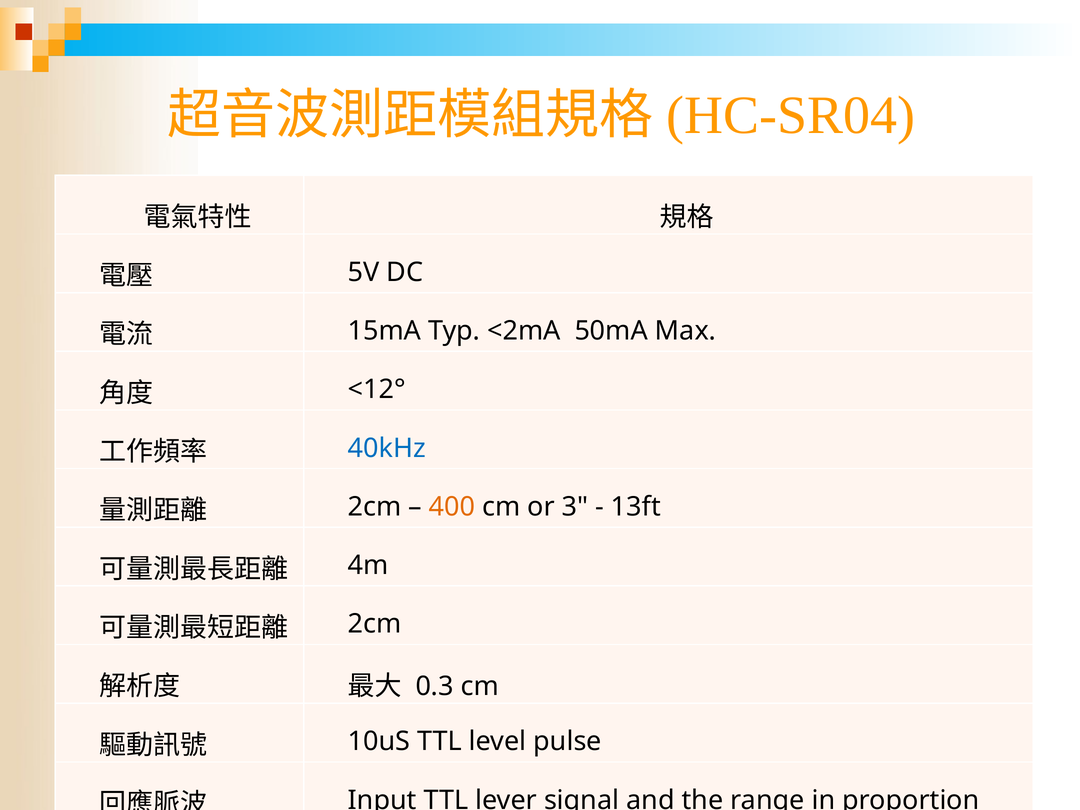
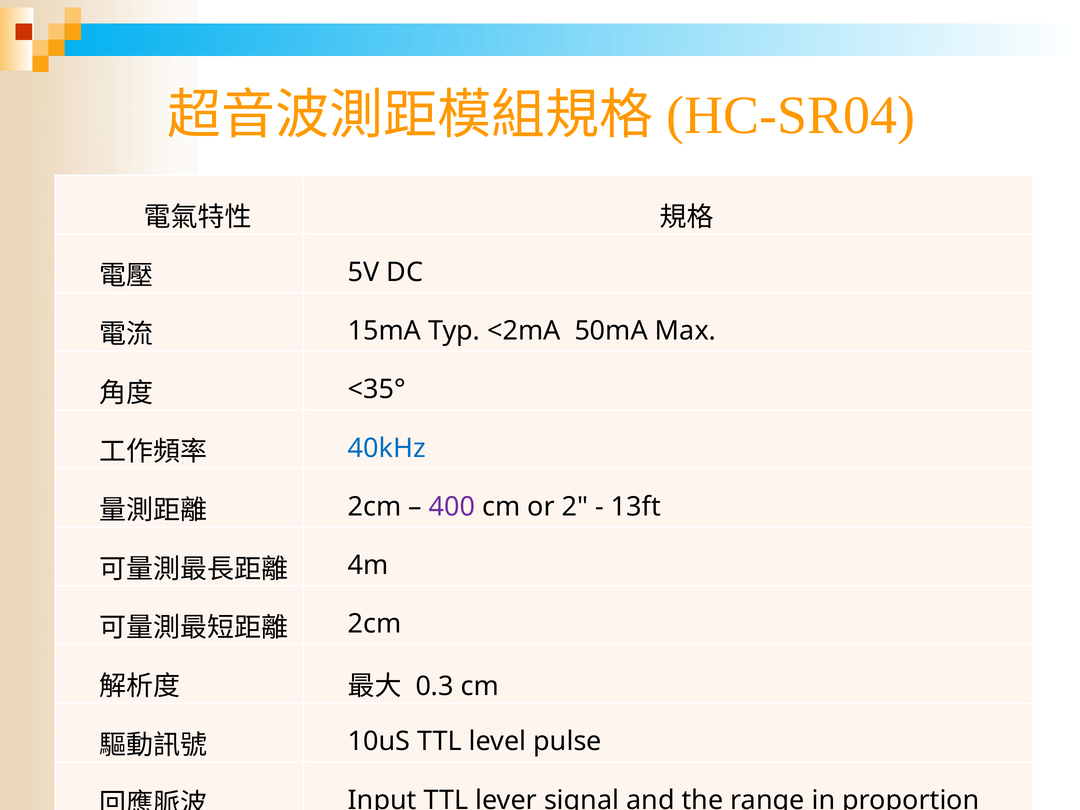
<12°: <12° -> <35°
400 colour: orange -> purple
3: 3 -> 2
